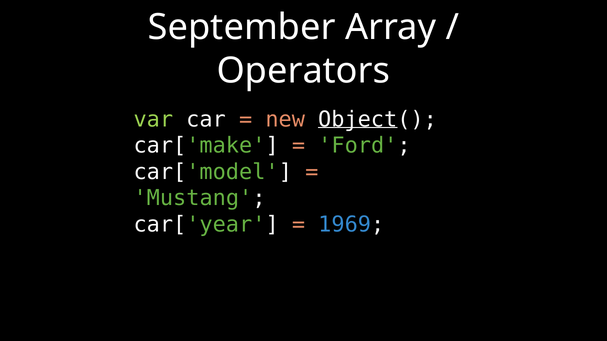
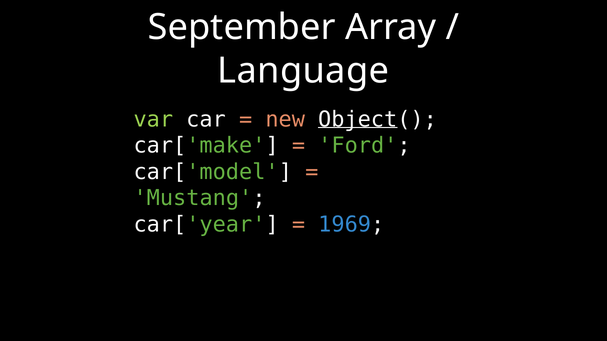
Operators: Operators -> Language
